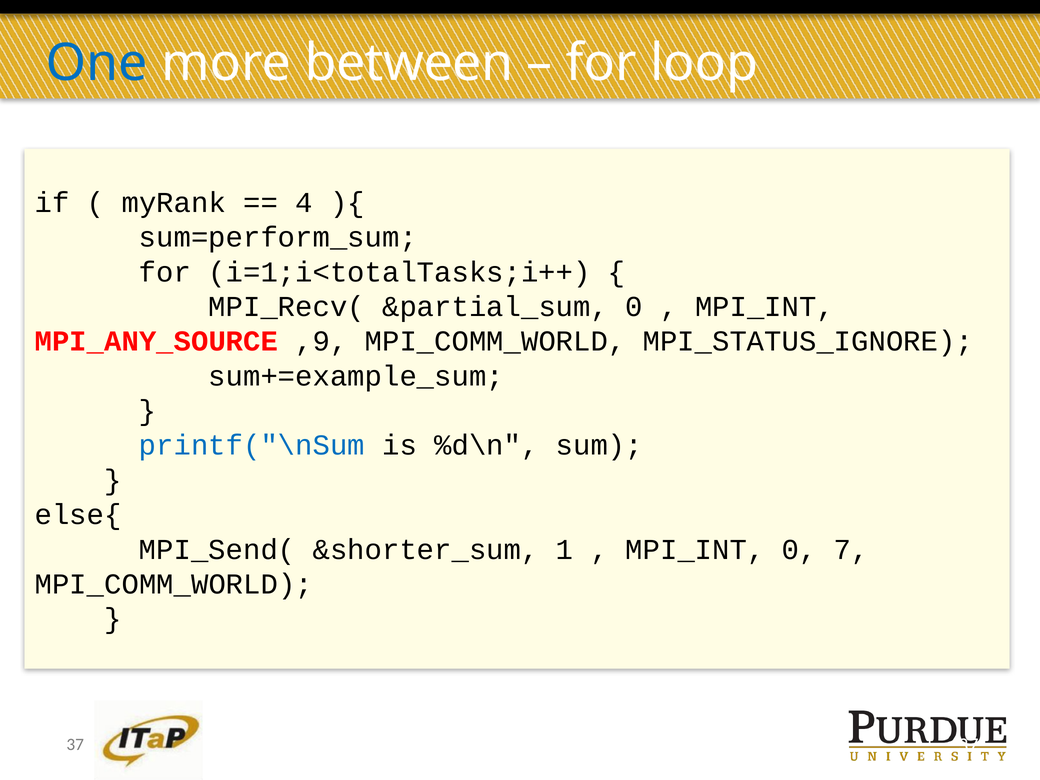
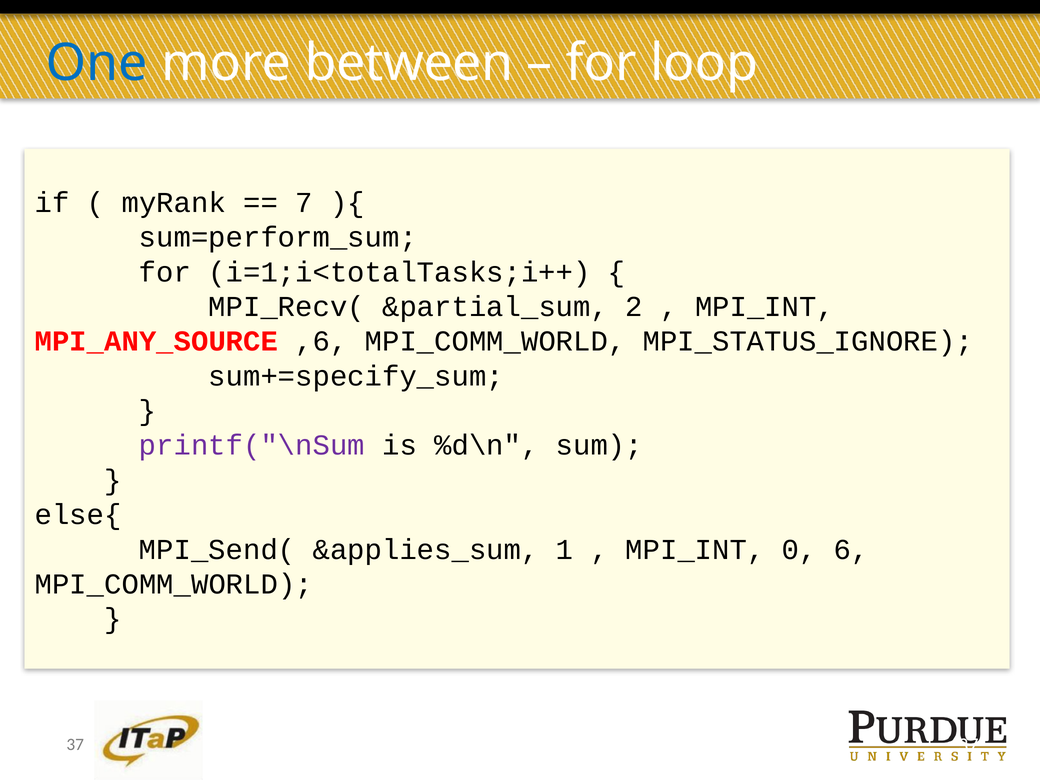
4: 4 -> 7
&partial_sum 0: 0 -> 2
,9: ,9 -> ,6
sum+=example_sum: sum+=example_sum -> sum+=specify_sum
printf("\nSum colour: blue -> purple
&shorter_sum: &shorter_sum -> &applies_sum
7: 7 -> 6
